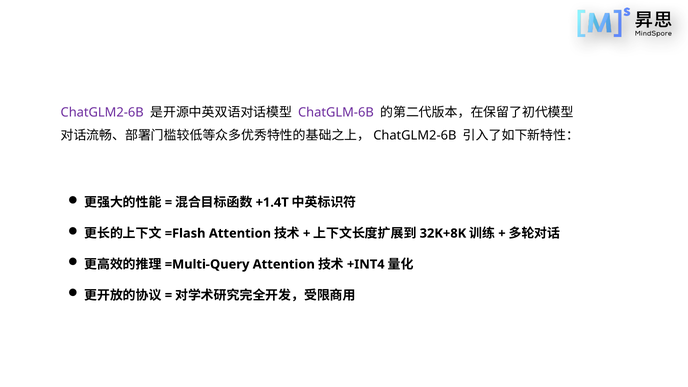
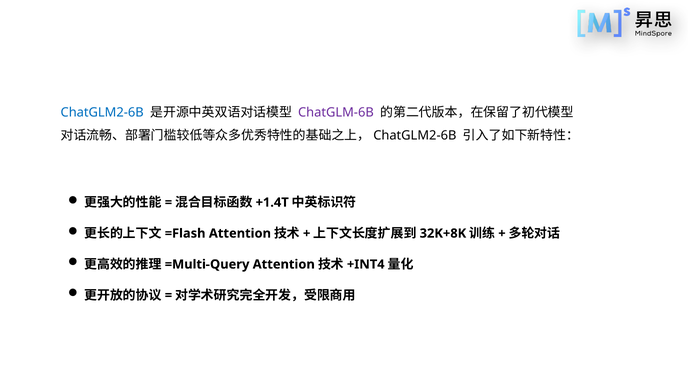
ChatGLM2-6B colour: purple -> blue
